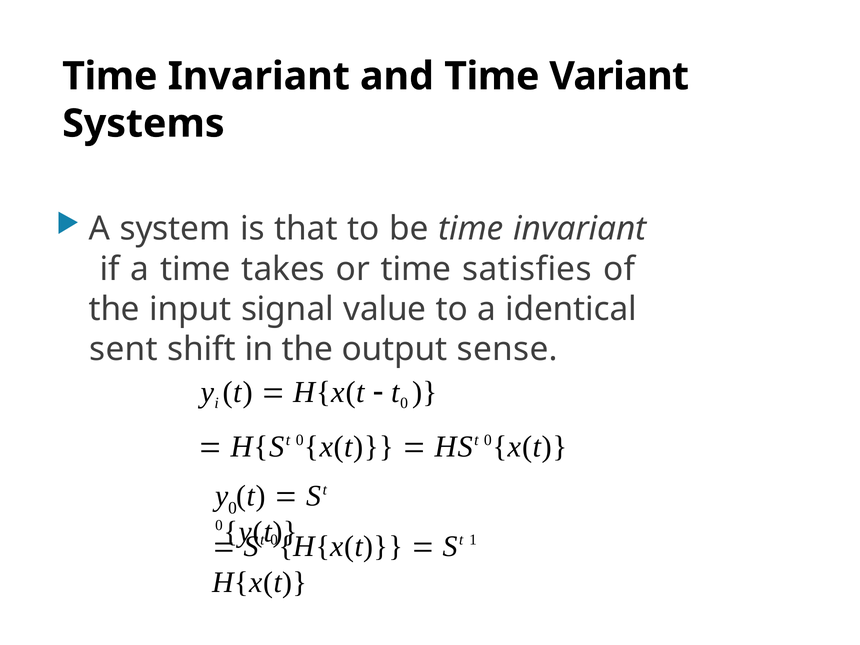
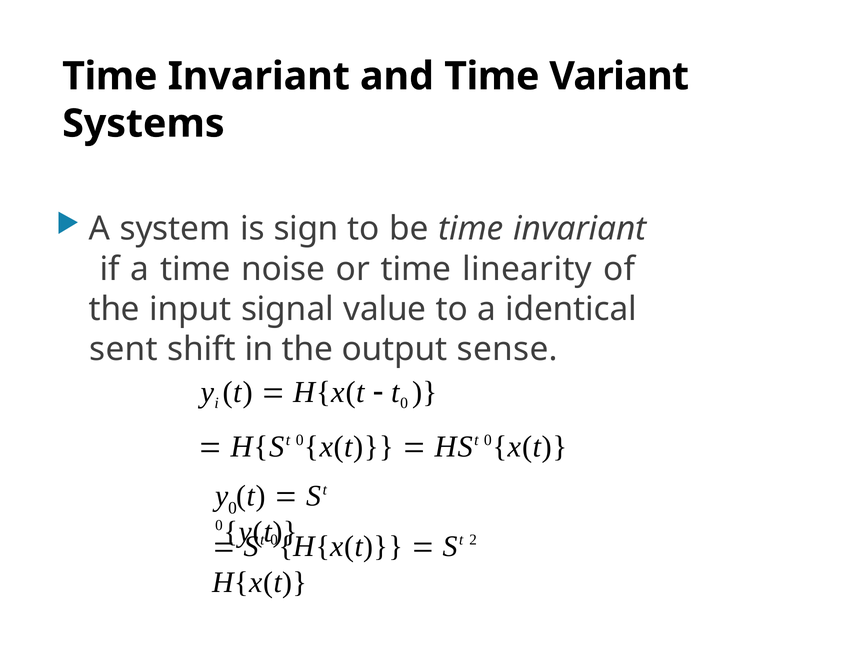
that: that -> sign
takes: takes -> noise
satisfies: satisfies -> linearity
1: 1 -> 2
